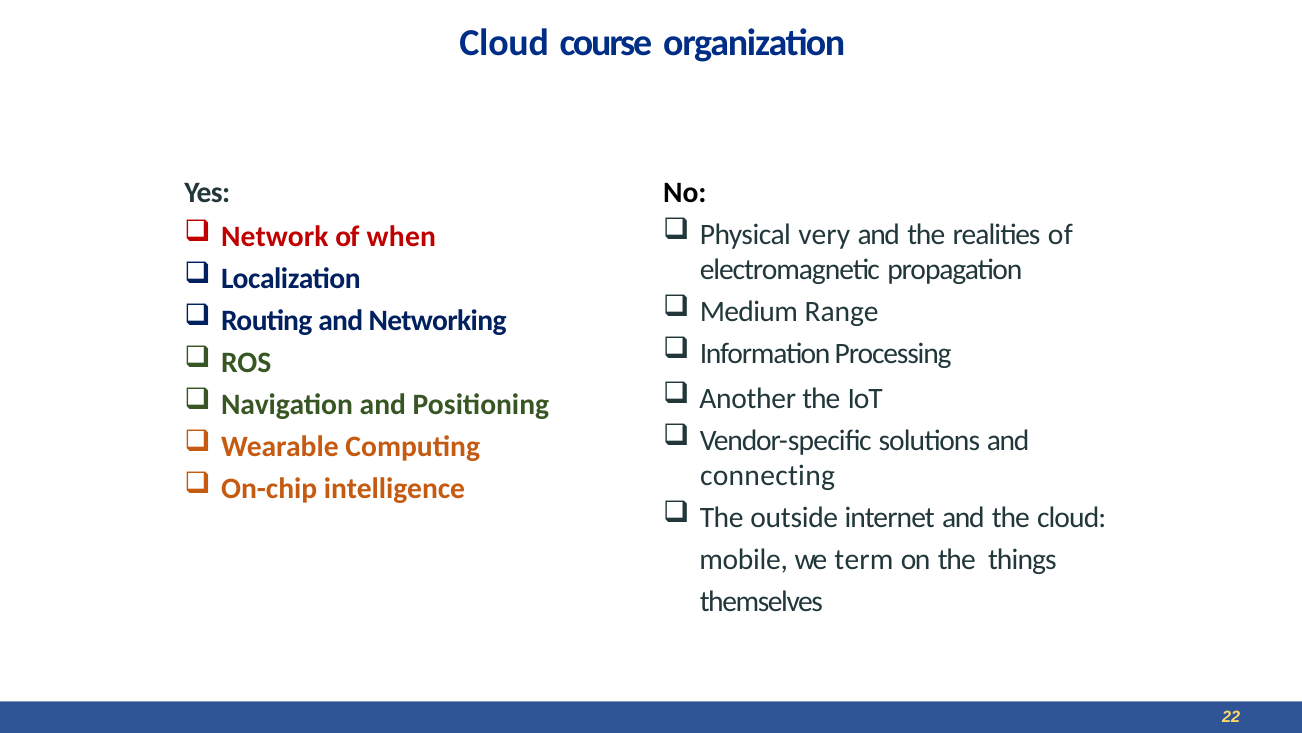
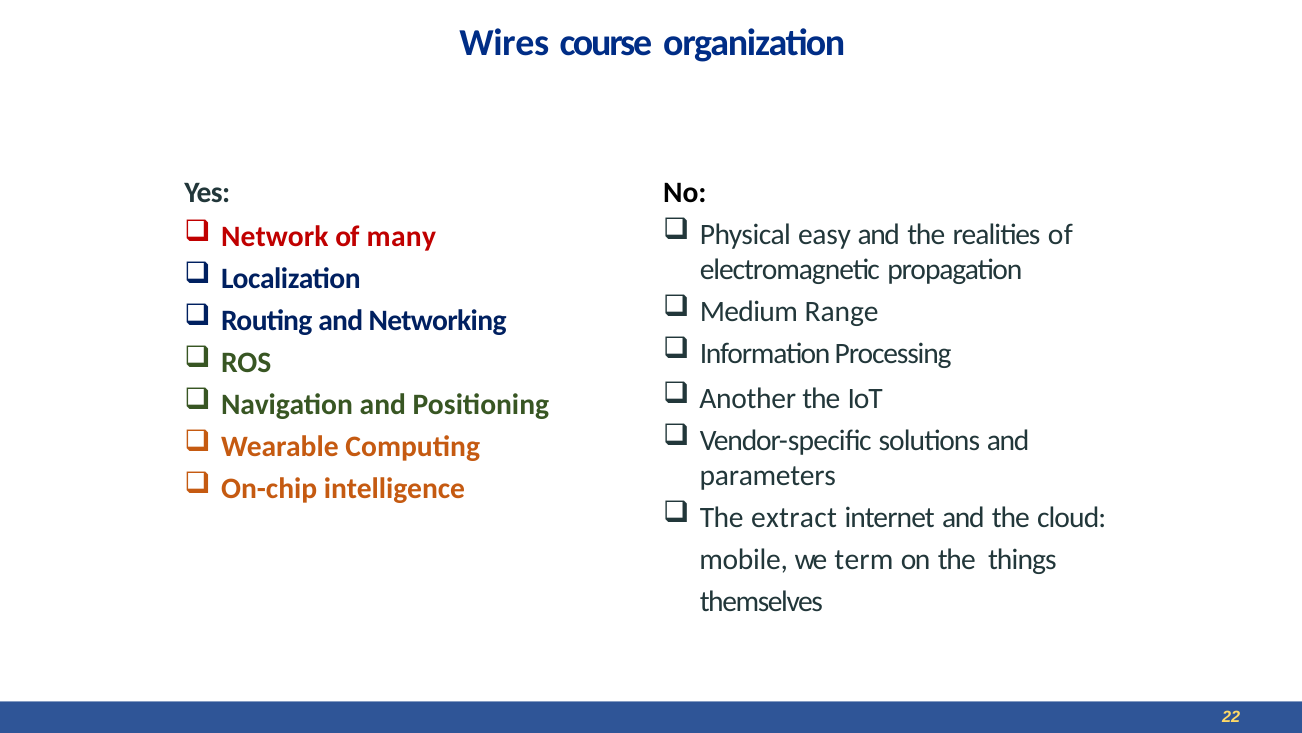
Cloud at (504, 43): Cloud -> Wires
very: very -> easy
when: when -> many
connecting: connecting -> parameters
outside: outside -> extract
